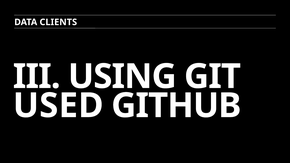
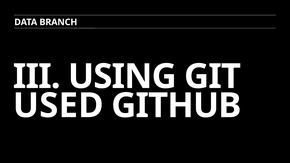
CLIENTS: CLIENTS -> BRANCH
